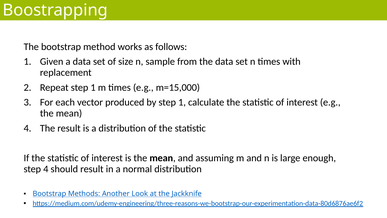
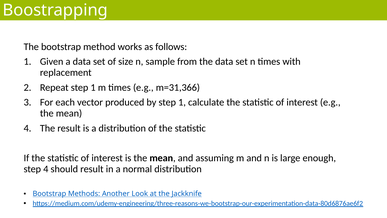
m=15,000: m=15,000 -> m=31,366
